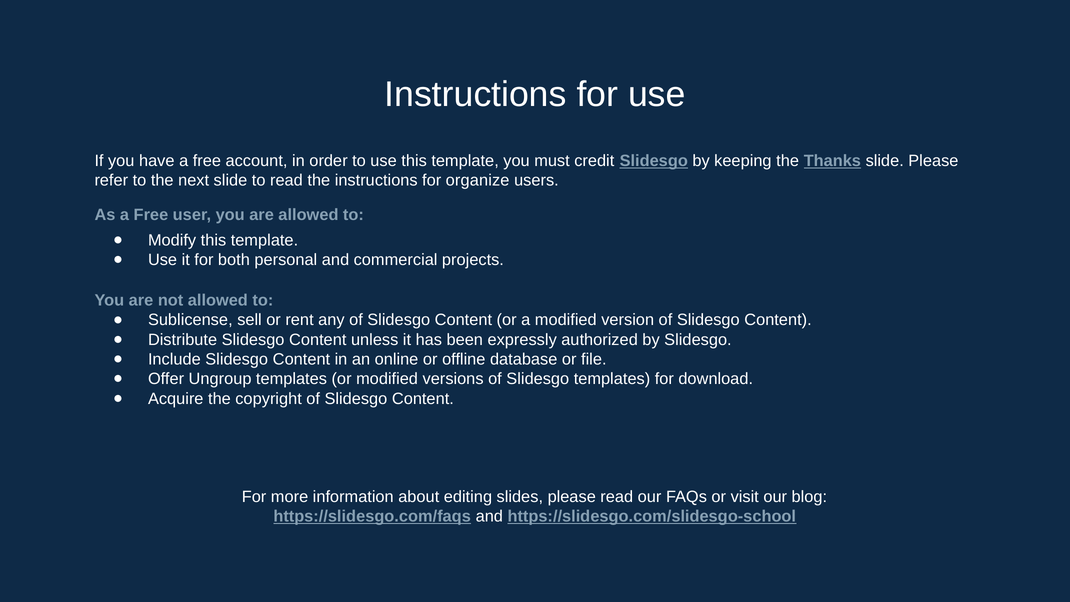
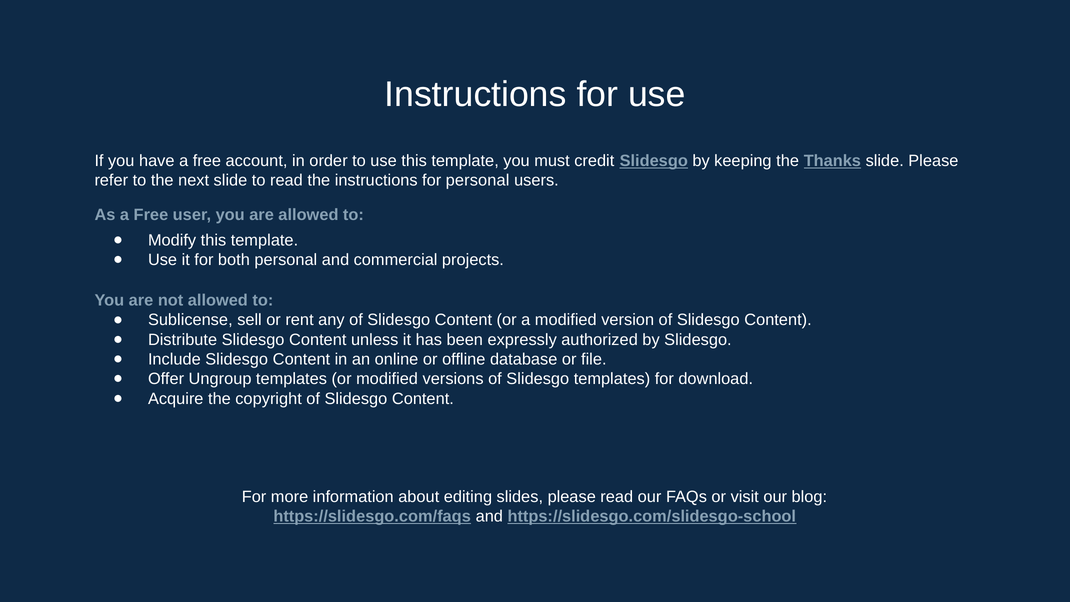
for organize: organize -> personal
